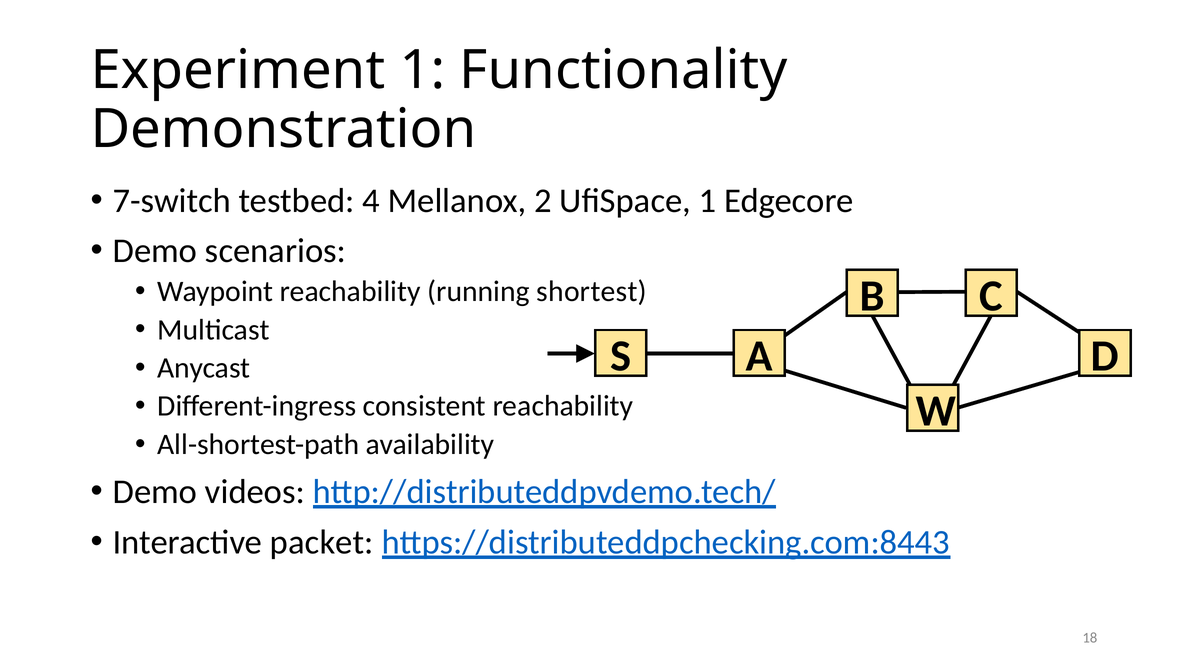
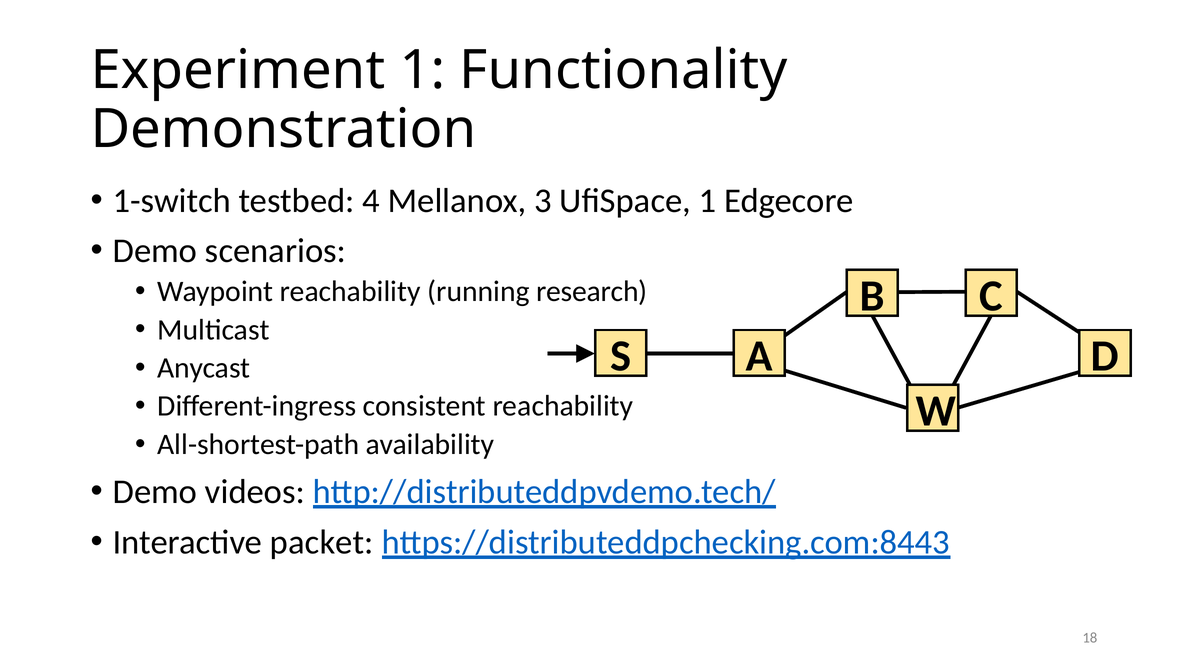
7-switch: 7-switch -> 1-switch
2: 2 -> 3
shortest: shortest -> research
